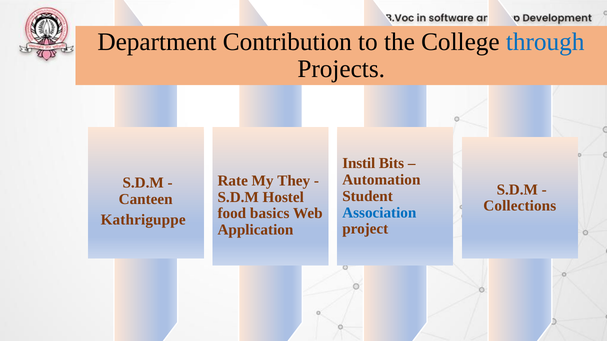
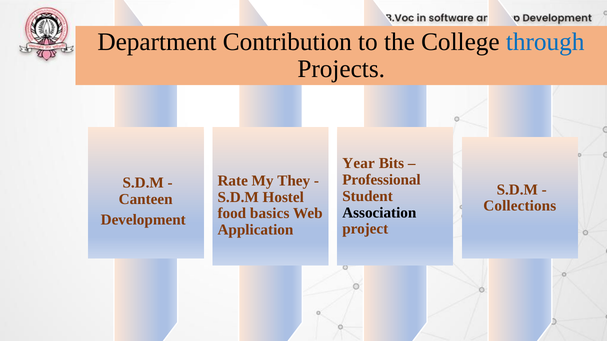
Instil: Instil -> Year
Automation: Automation -> Professional
Association colour: blue -> black
Kathriguppe: Kathriguppe -> Development
